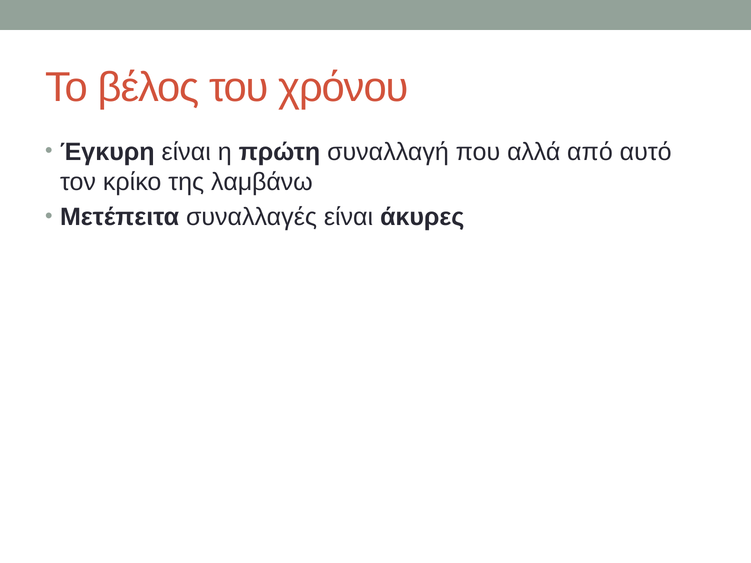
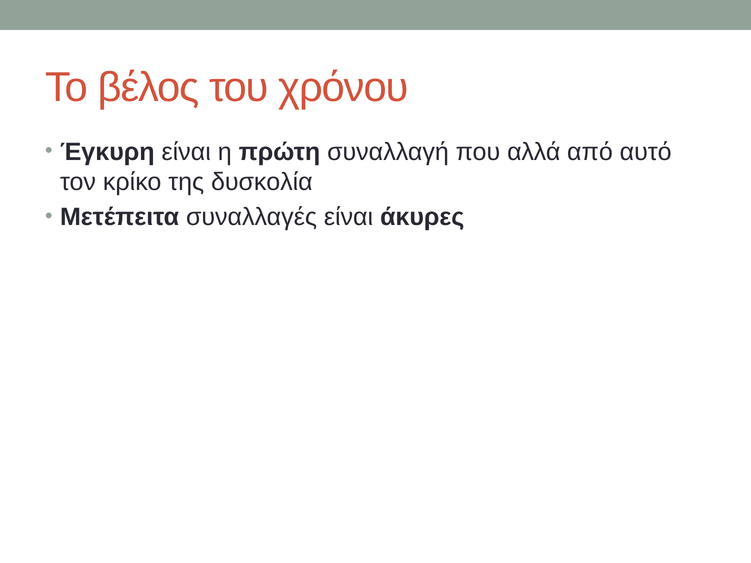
λαμβάνω: λαμβάνω -> δυσκολία
